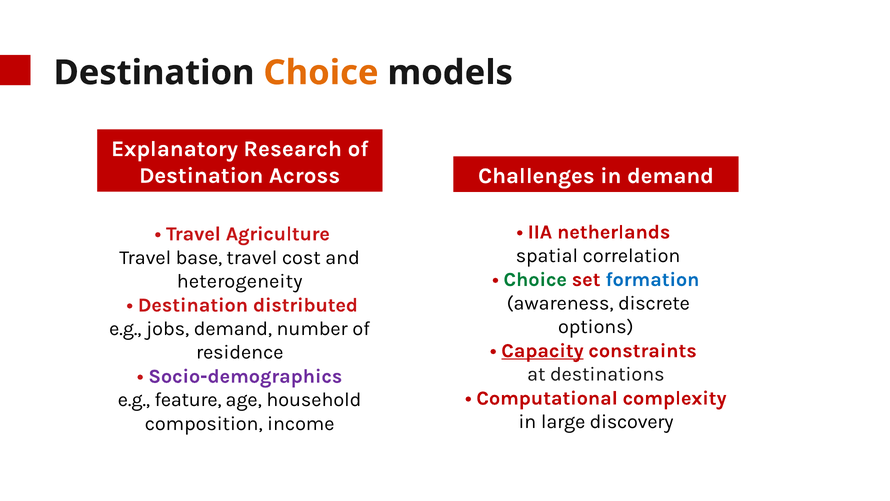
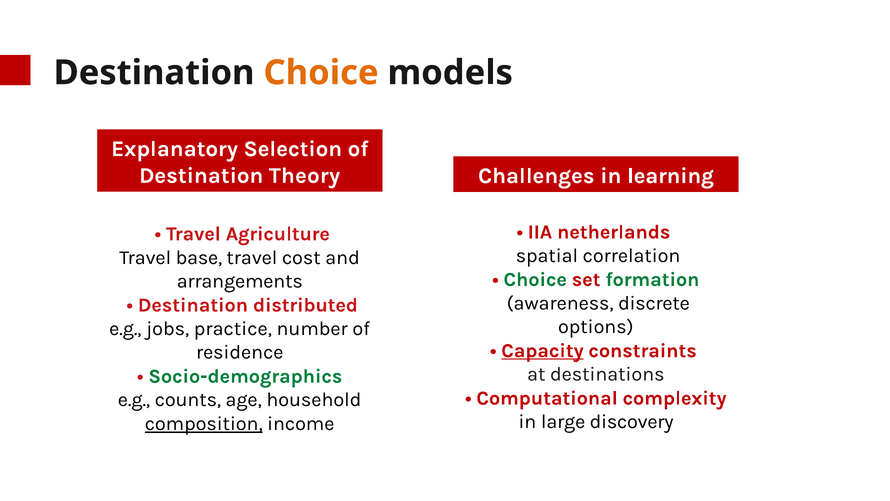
Research: Research -> Selection
Across: Across -> Theory
in demand: demand -> learning
formation colour: blue -> green
heterogeneity: heterogeneity -> arrangements
jobs demand: demand -> practice
Socio-demographics colour: purple -> green
feature: feature -> counts
composition underline: none -> present
